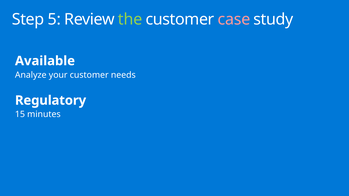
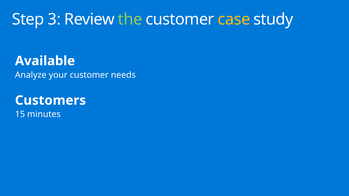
5: 5 -> 3
case colour: pink -> yellow
Regulatory: Regulatory -> Customers
